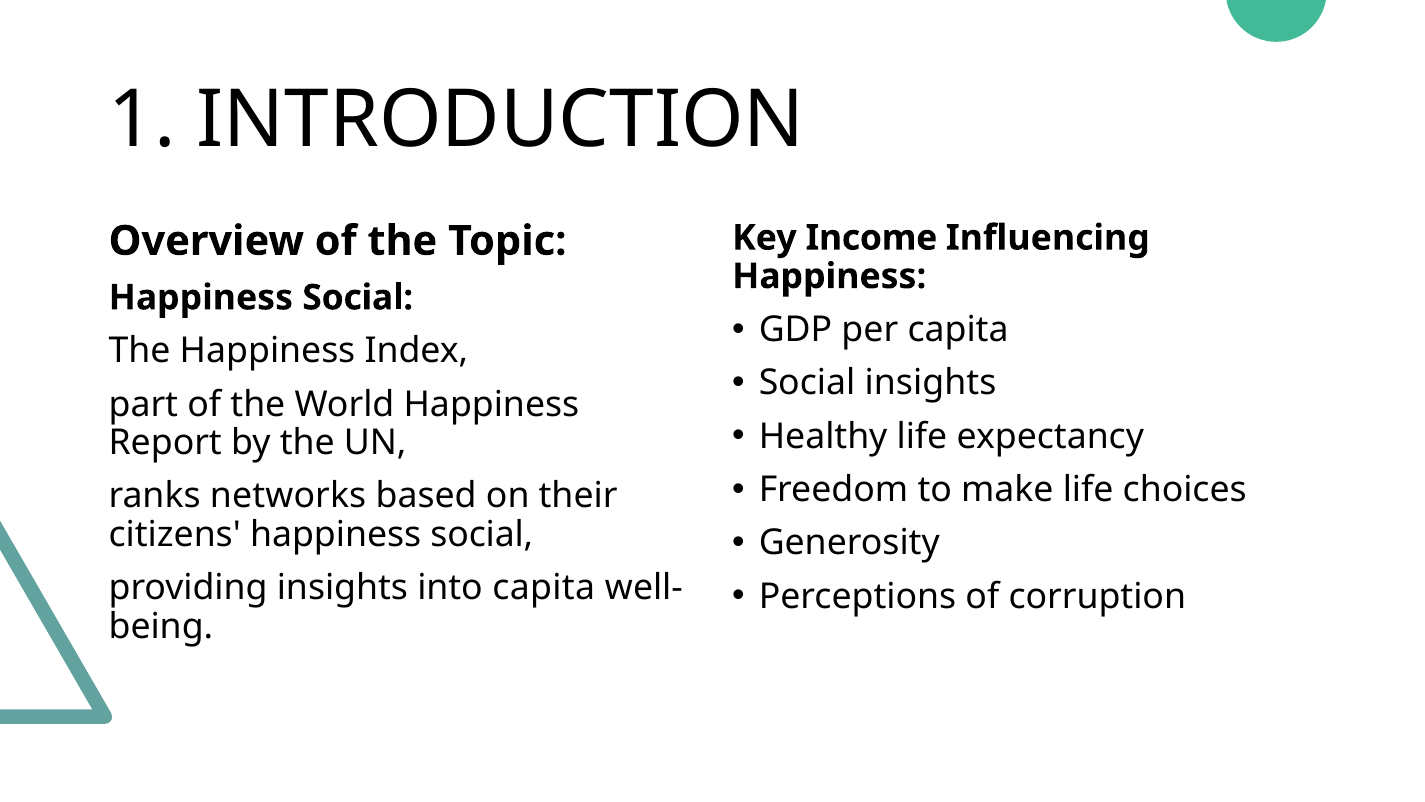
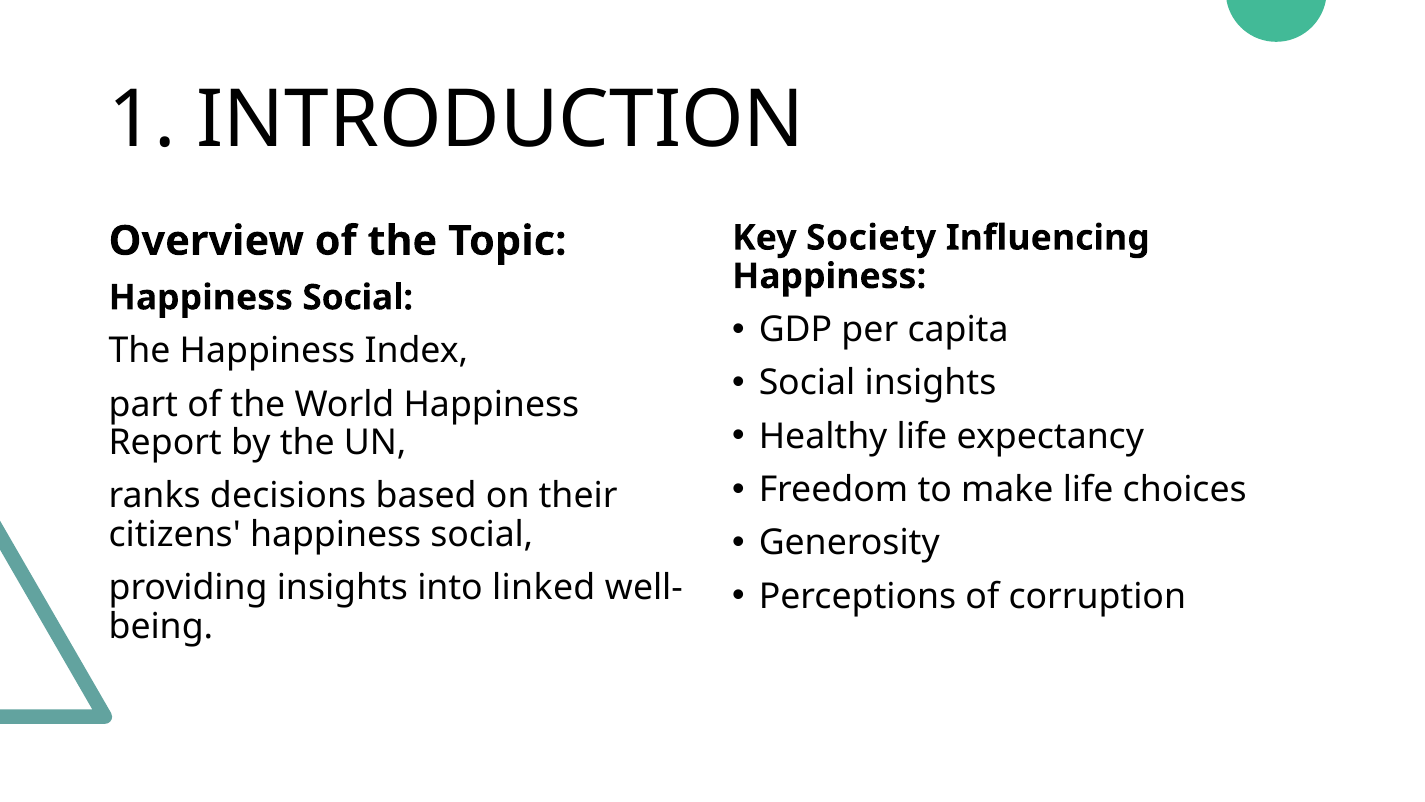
Income: Income -> Society
networks: networks -> decisions
into capita: capita -> linked
